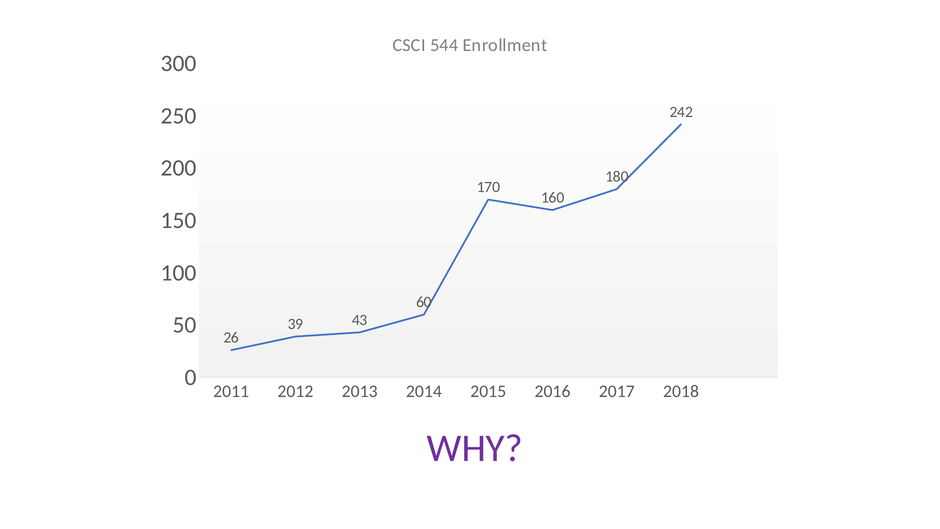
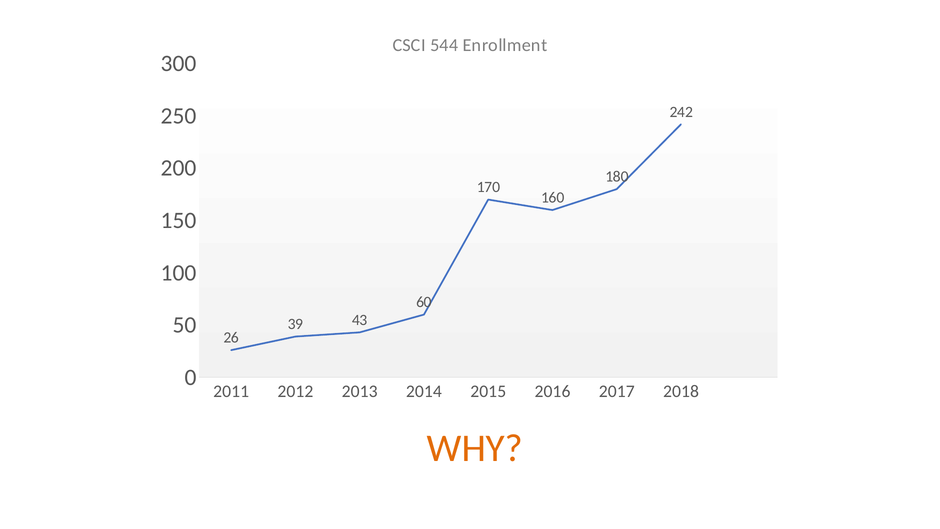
WHY colour: purple -> orange
